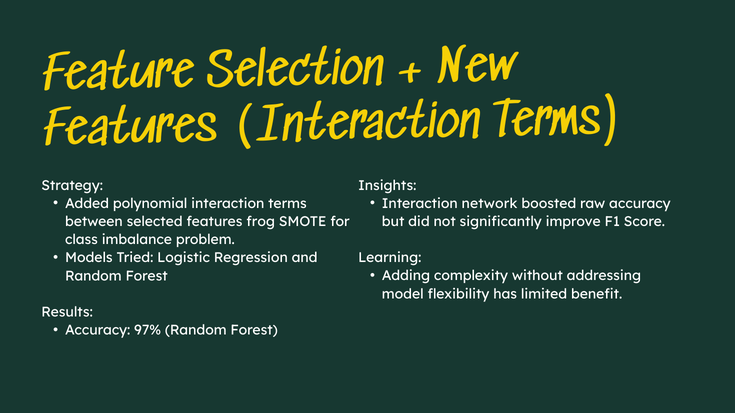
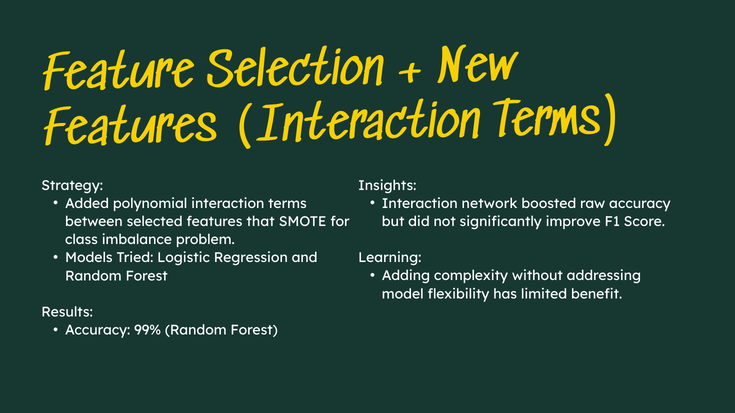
frog: frog -> that
97%: 97% -> 99%
